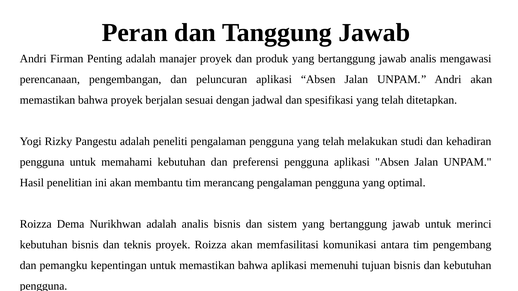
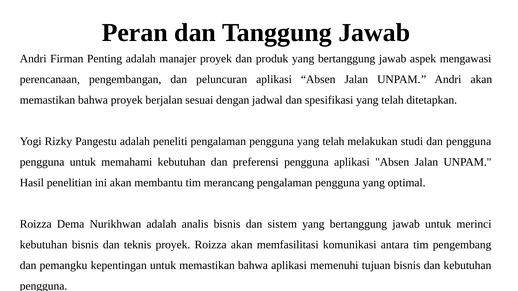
jawab analis: analis -> aspek
dan kehadiran: kehadiran -> pengguna
